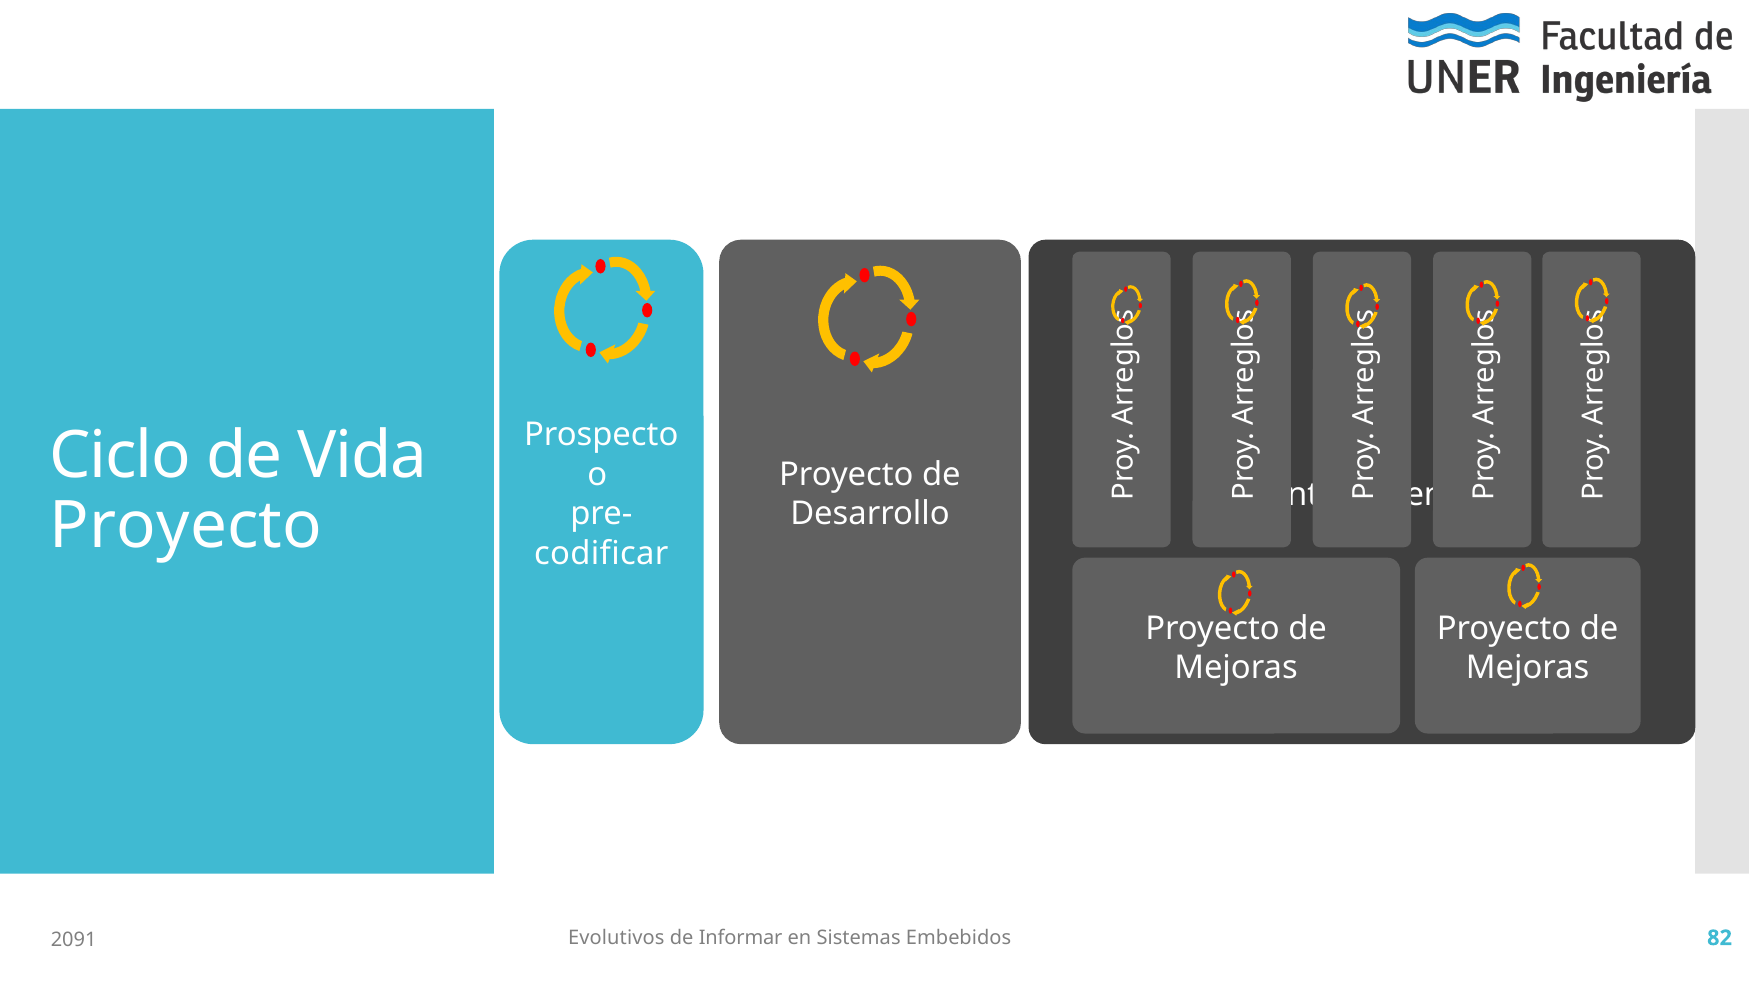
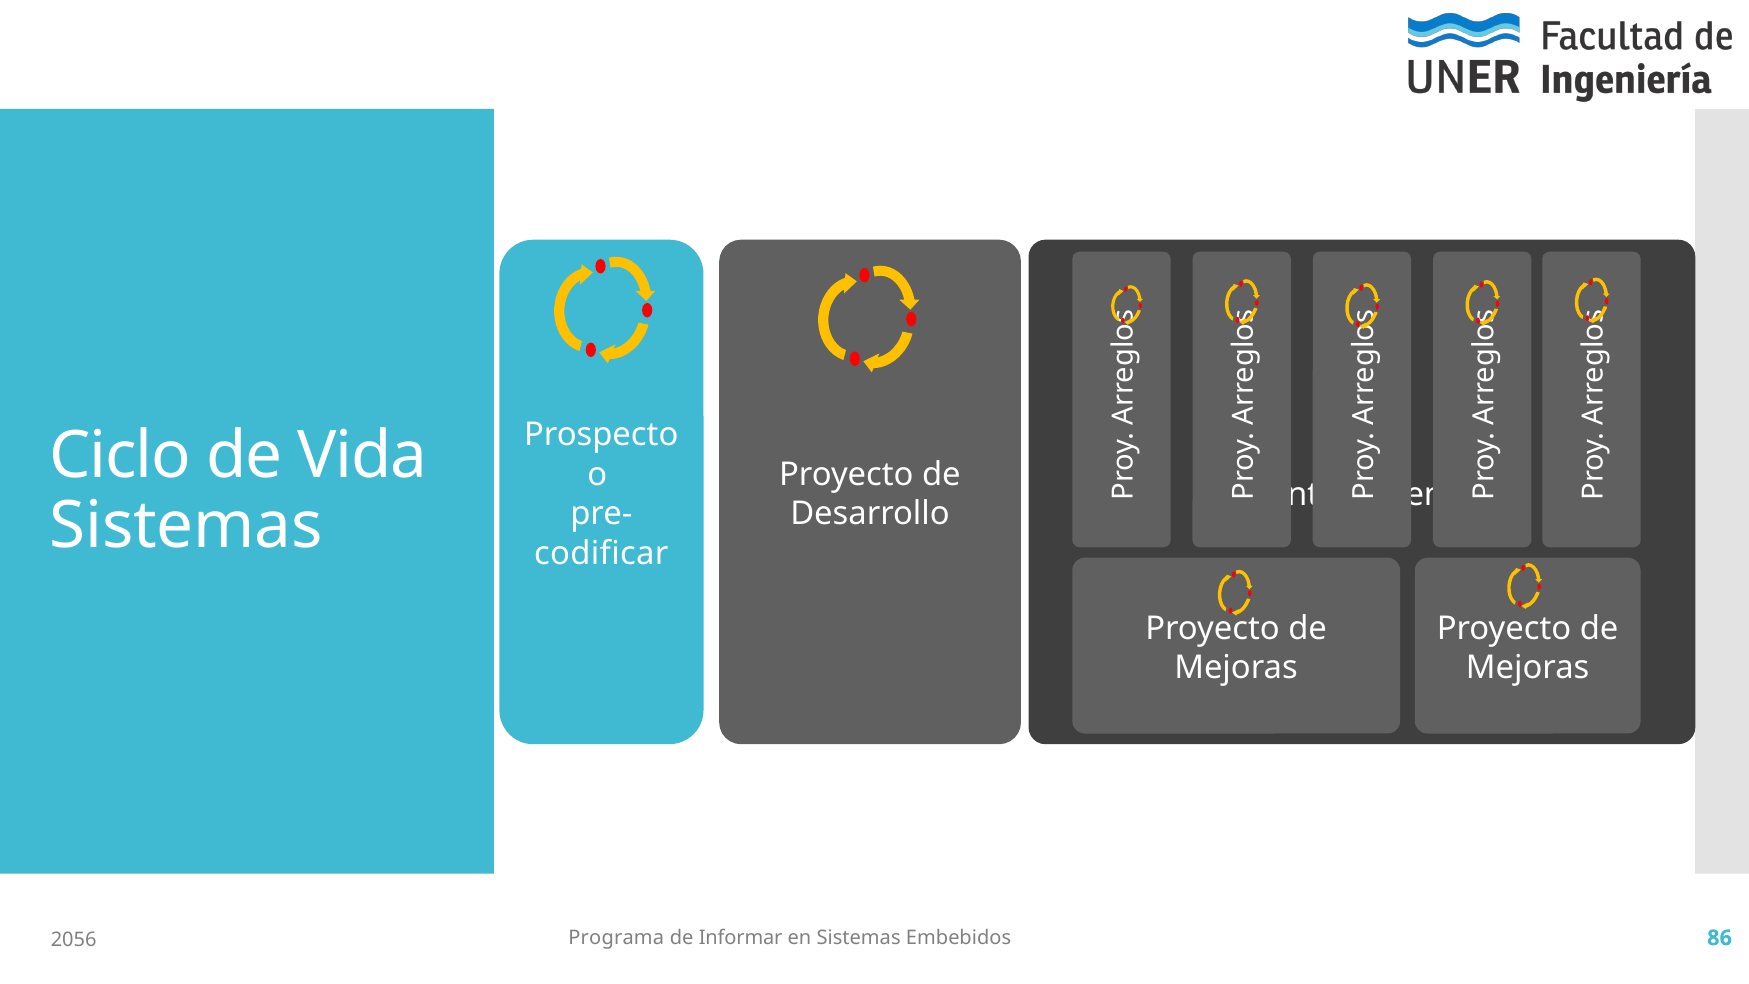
Proyecto at (186, 526): Proyecto -> Sistemas
Evolutivos: Evolutivos -> Programa
82: 82 -> 86
2091: 2091 -> 2056
